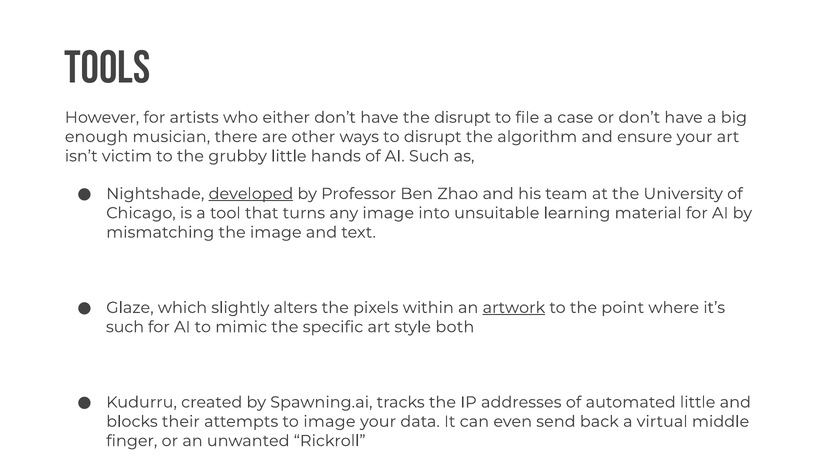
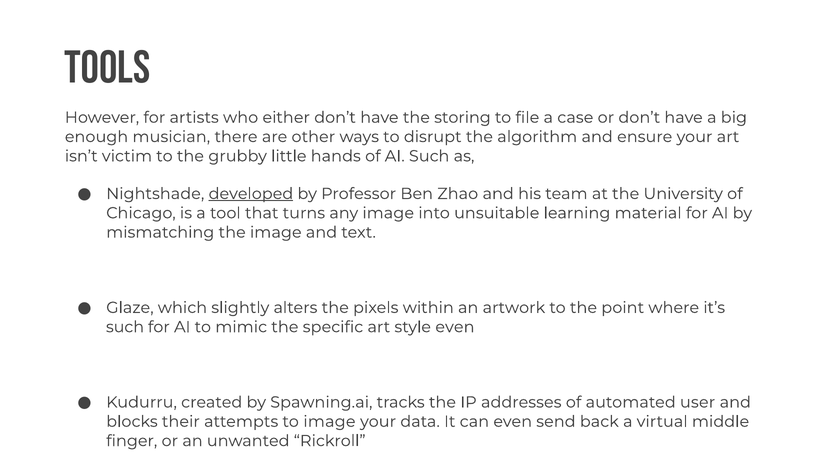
the disrupt: disrupt -> storing
artwork underline: present -> none
style both: both -> even
automated little: little -> user
